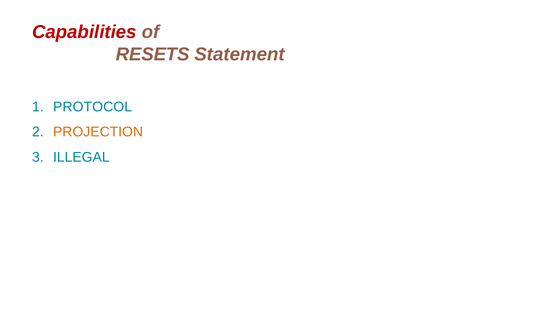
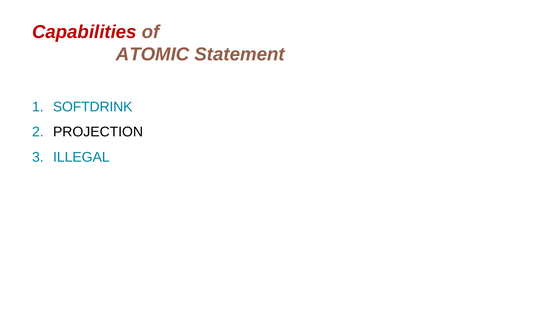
RESETS: RESETS -> ATOMIC
PROTOCOL: PROTOCOL -> SOFTDRINK
PROJECTION colour: orange -> black
